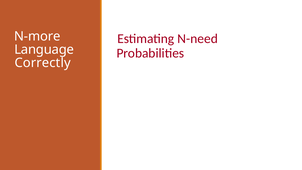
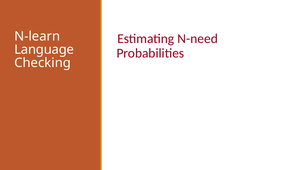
N-more: N-more -> N-learn
Correctly: Correctly -> Checking
